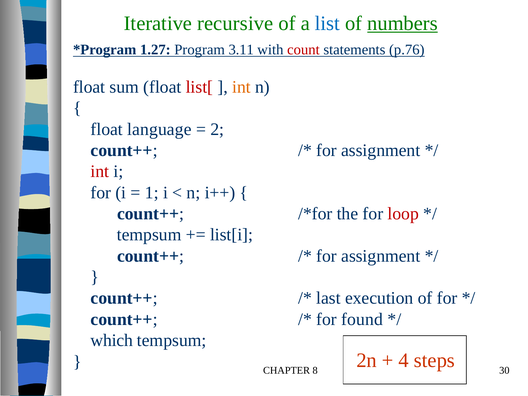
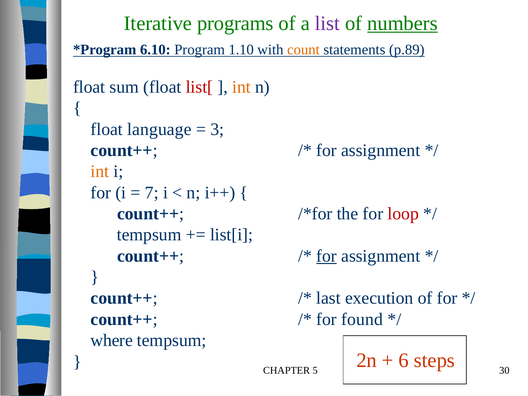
recursive: recursive -> programs
list colour: blue -> purple
1.27: 1.27 -> 6.10
3.11: 3.11 -> 1.10
count colour: red -> orange
p.76: p.76 -> p.89
2: 2 -> 3
int at (100, 171) colour: red -> orange
1: 1 -> 7
for at (327, 256) underline: none -> present
which: which -> where
4: 4 -> 6
8: 8 -> 5
